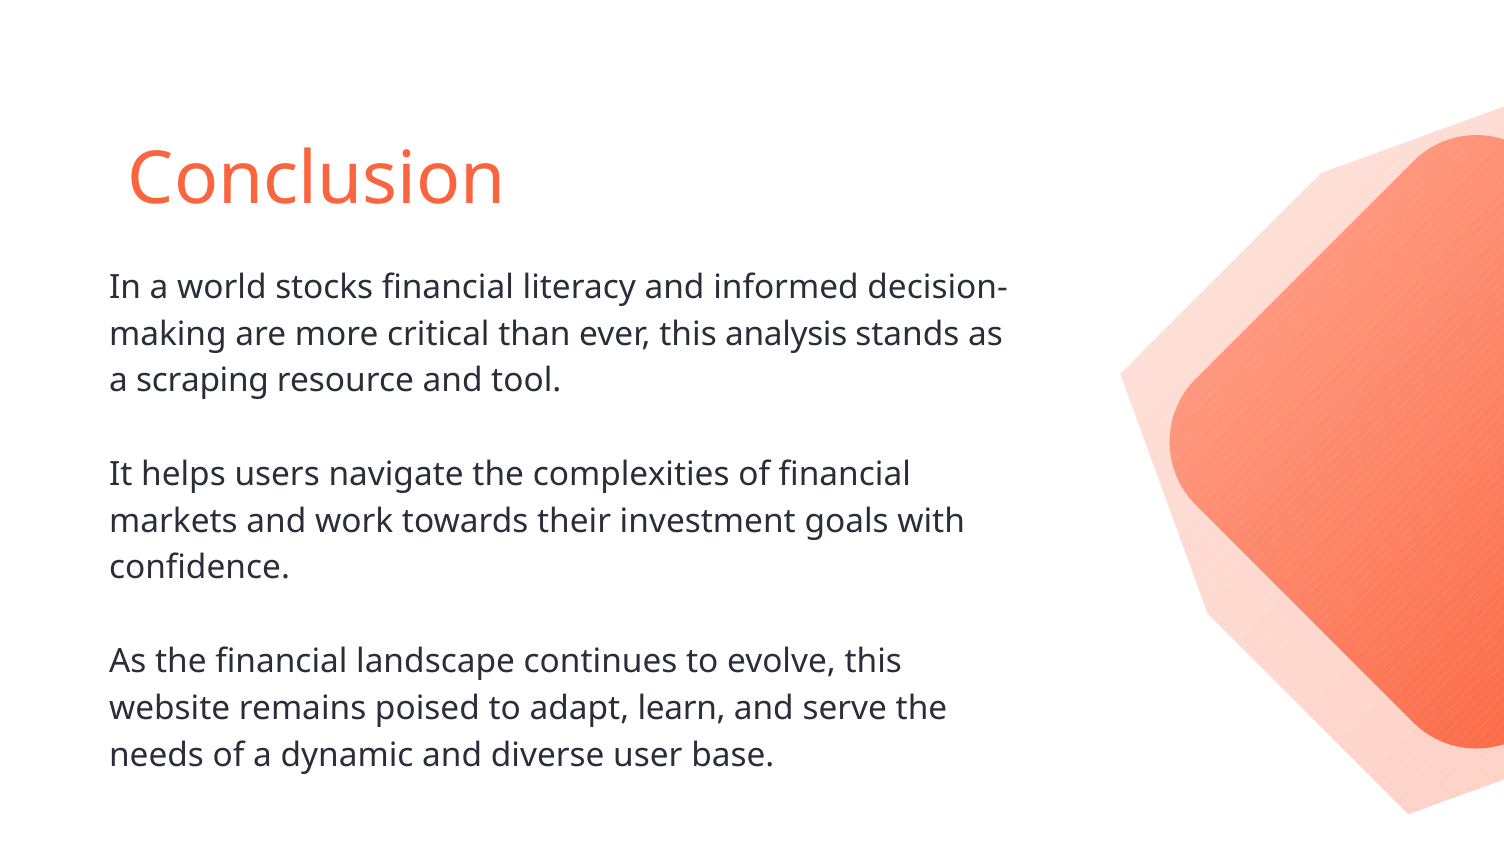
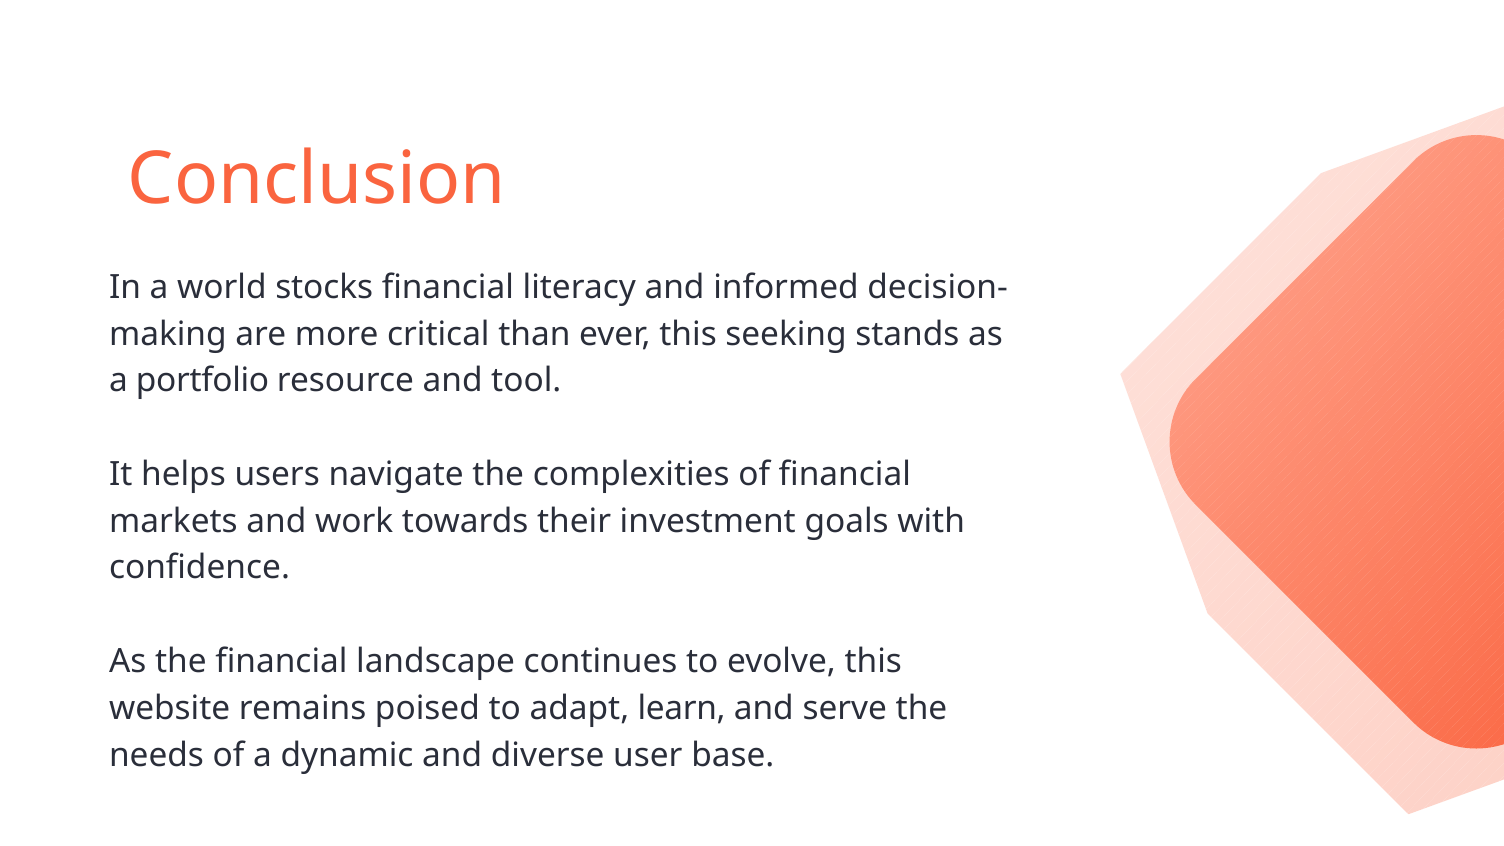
analysis: analysis -> seeking
scraping: scraping -> portfolio
